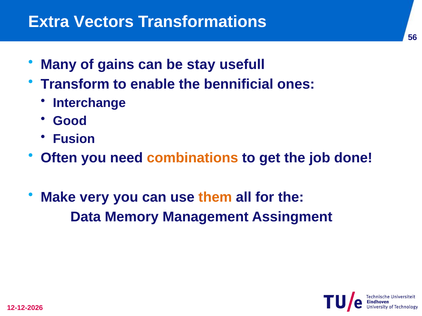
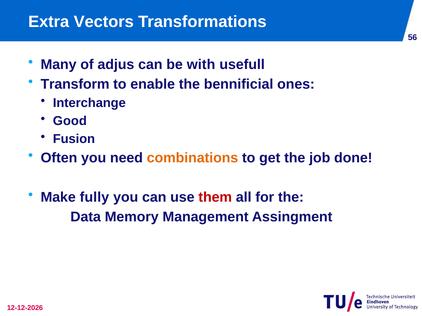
gains: gains -> adjus
stay: stay -> with
very: very -> fully
them colour: orange -> red
